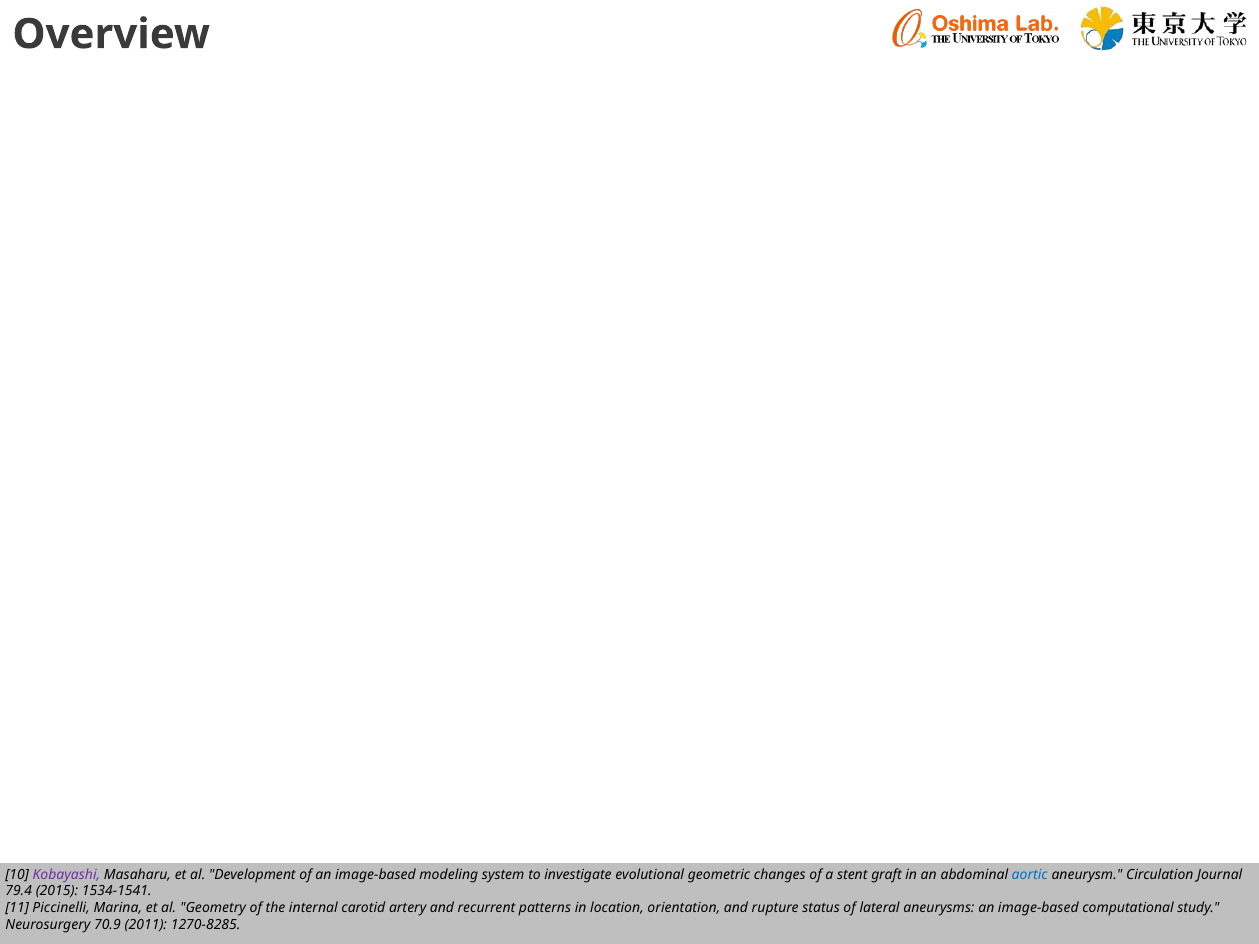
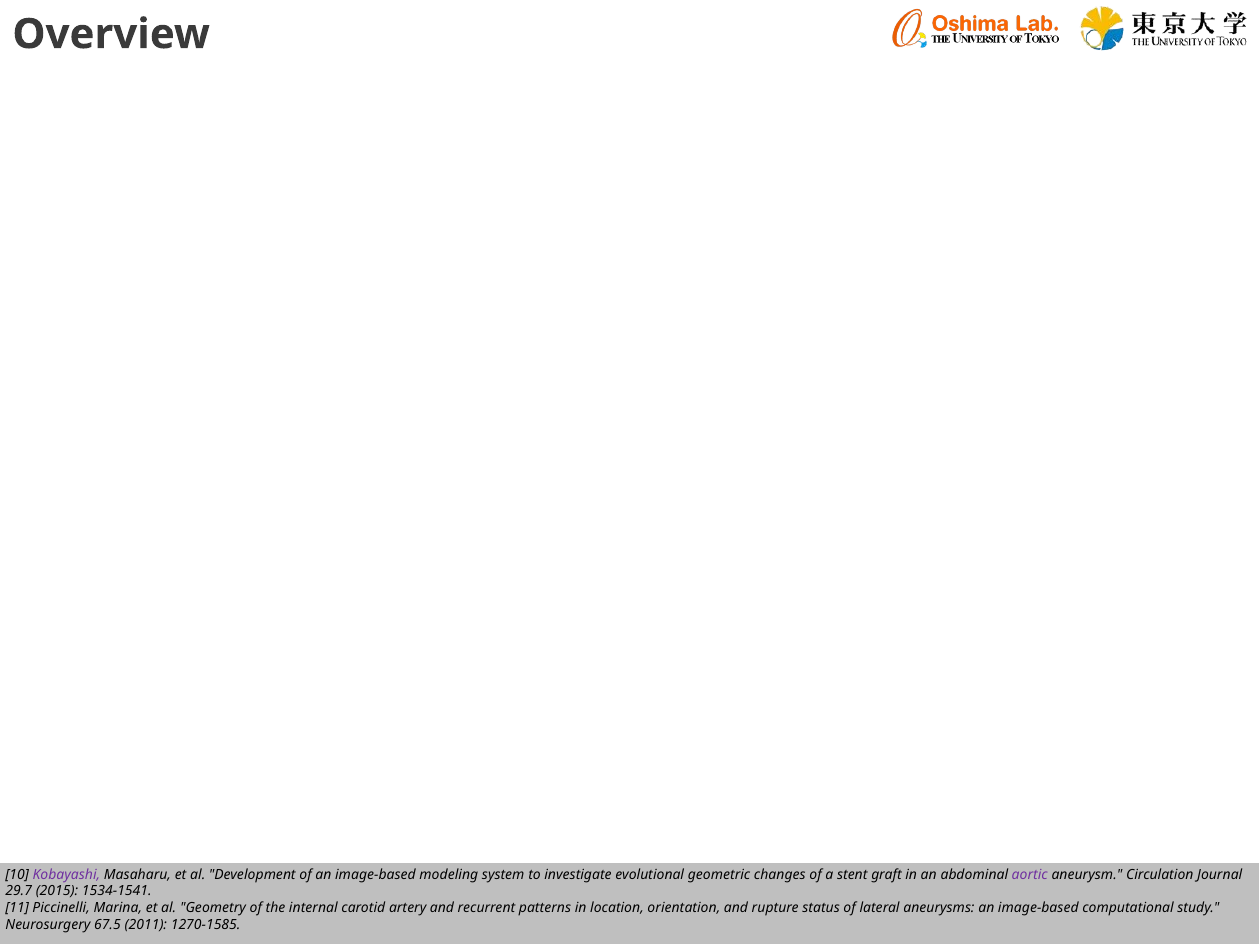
aortic colour: blue -> purple
79.4: 79.4 -> 29.7
70.9: 70.9 -> 67.5
1270-8285: 1270-8285 -> 1270-1585
